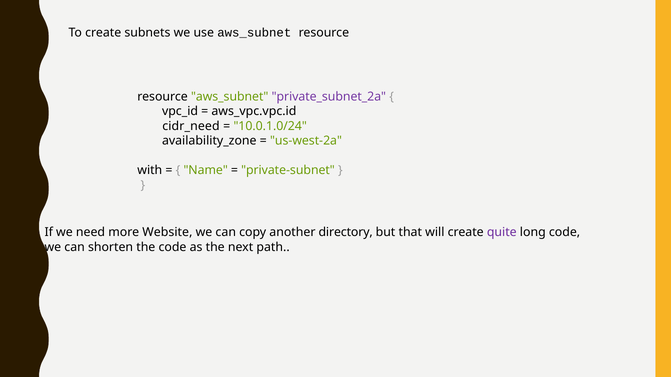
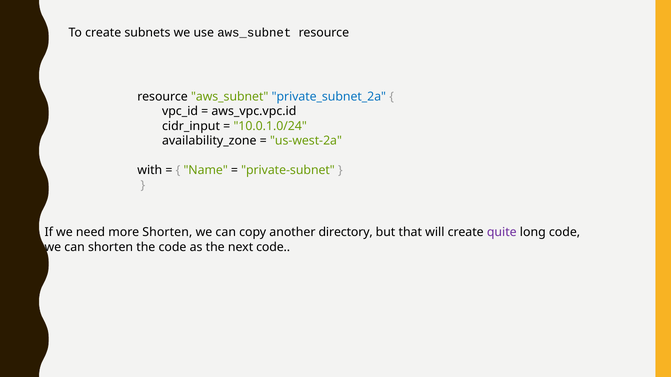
private_subnet_2a colour: purple -> blue
cidr_need: cidr_need -> cidr_input
more Website: Website -> Shorten
next path: path -> code
